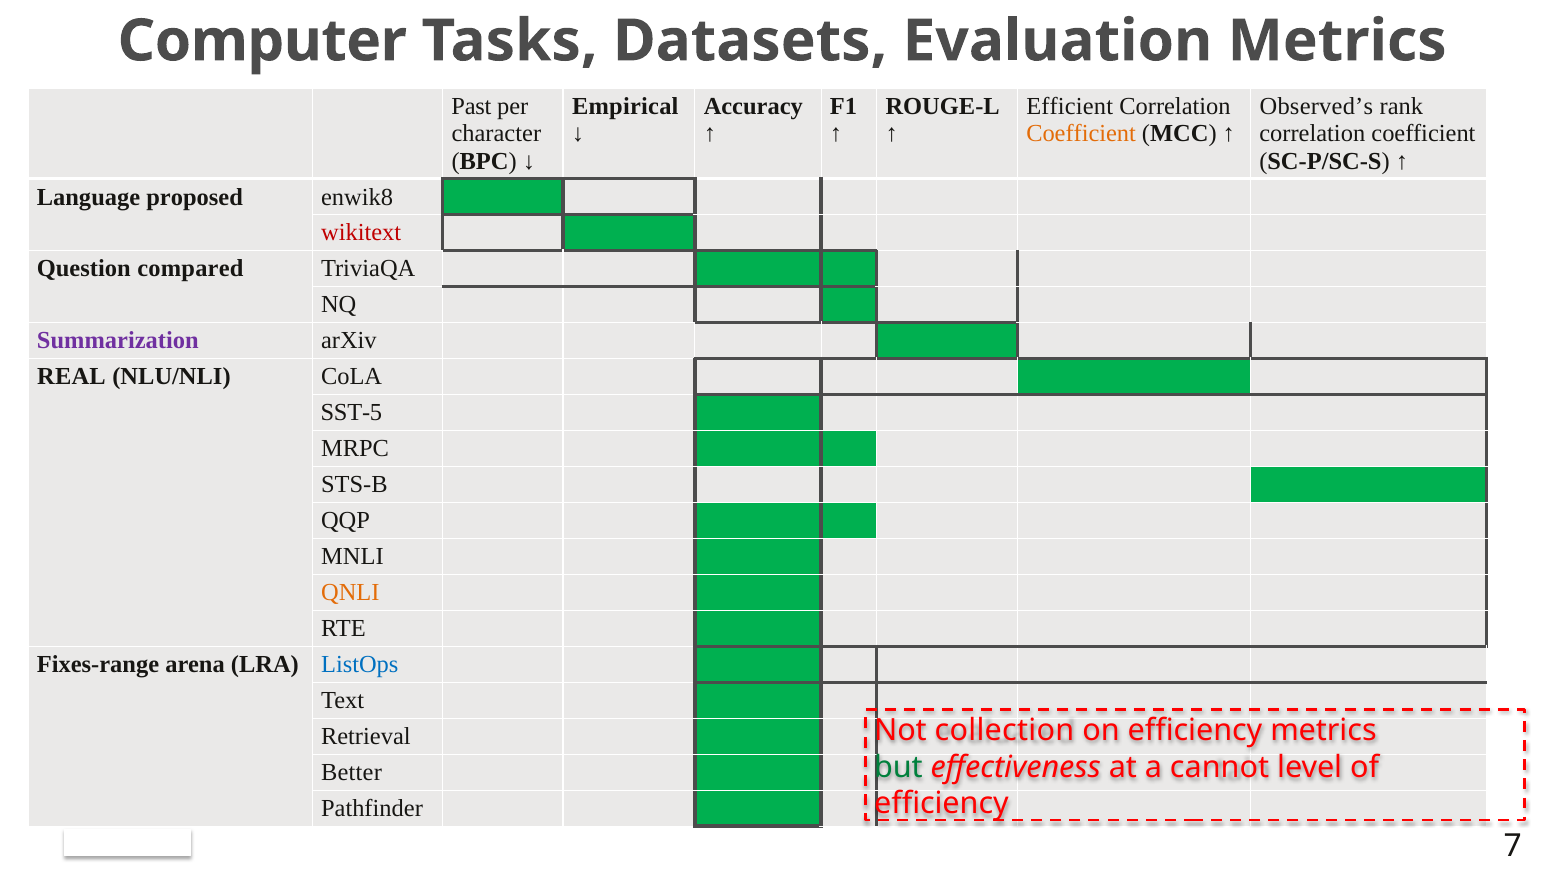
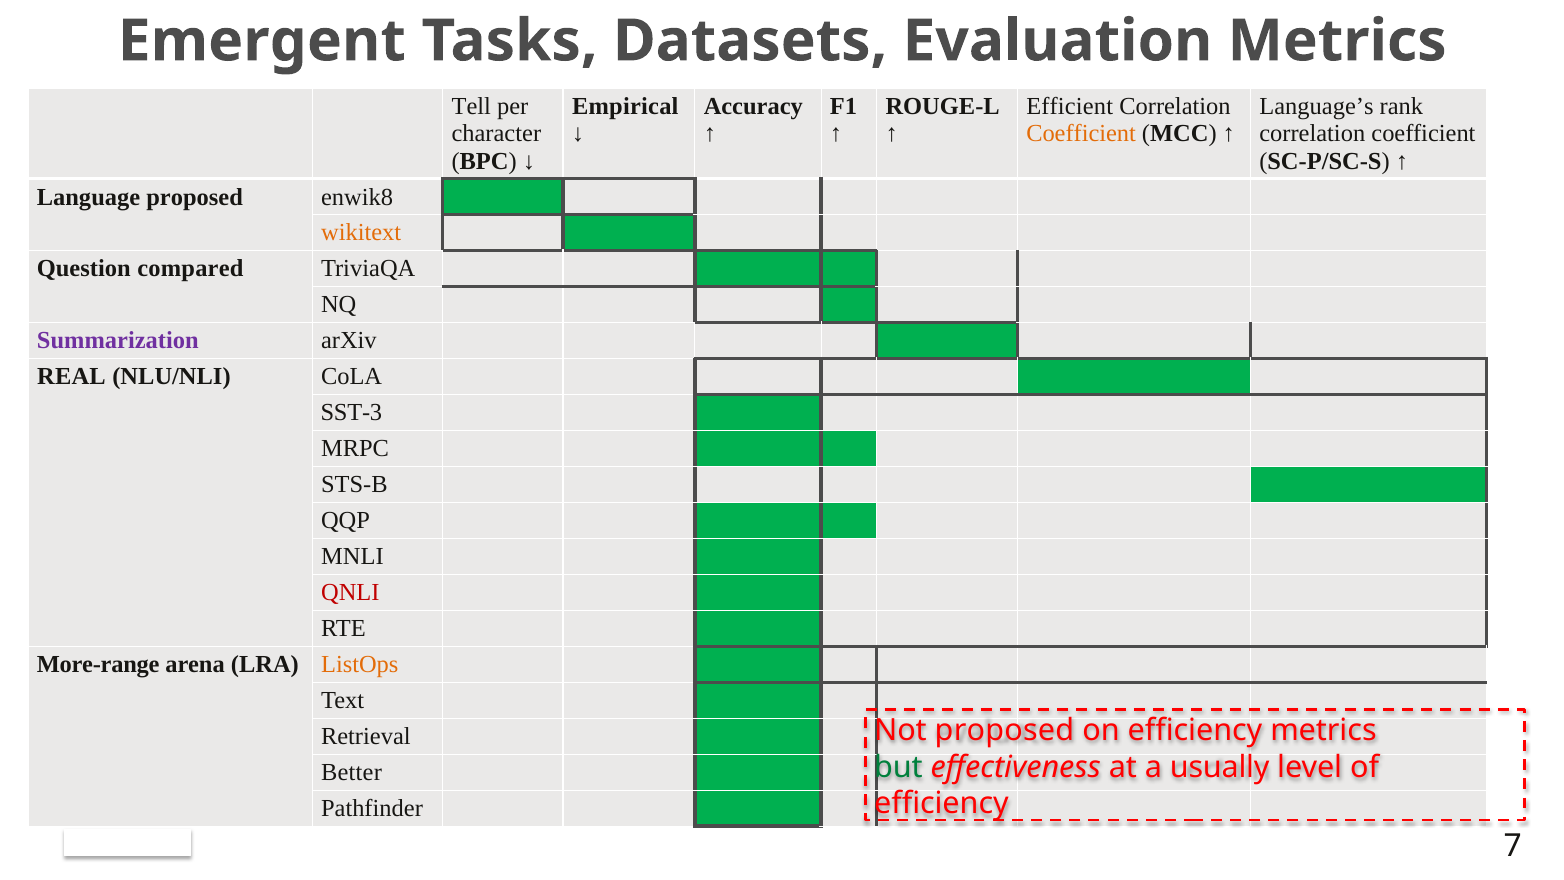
Computer: Computer -> Emergent
Past: Past -> Tell
Observed’s: Observed’s -> Language’s
wikitext colour: red -> orange
SST-5: SST-5 -> SST-3
QNLI colour: orange -> red
Fixes-range: Fixes-range -> More-range
ListOps colour: blue -> orange
Not collection: collection -> proposed
cannot: cannot -> usually
